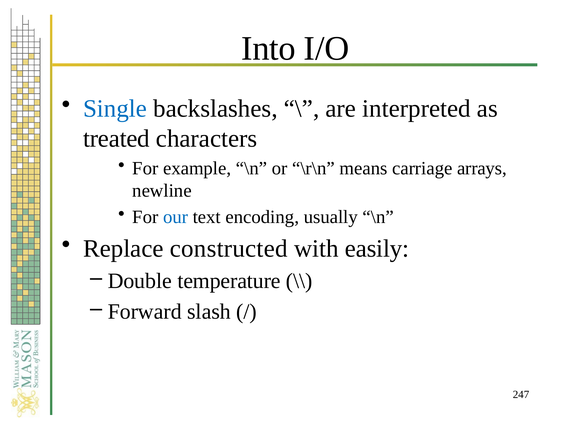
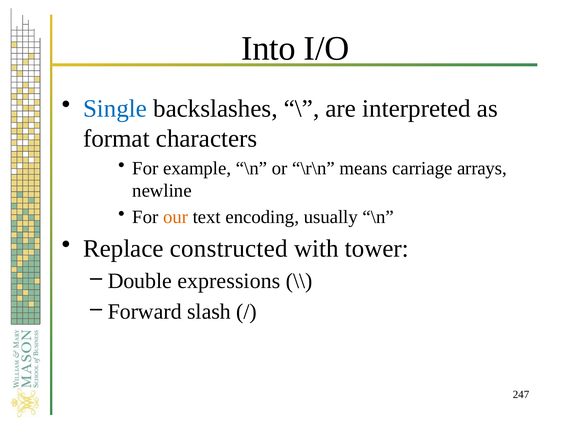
treated: treated -> format
our colour: blue -> orange
easily: easily -> tower
temperature: temperature -> expressions
